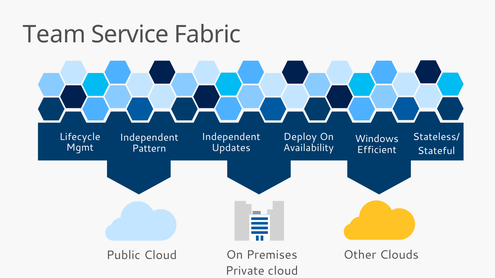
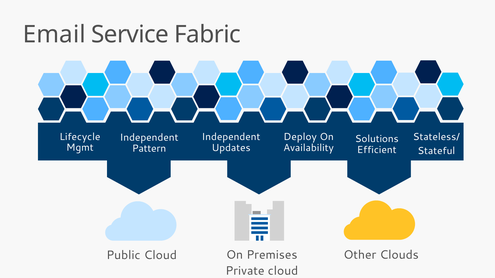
Team: Team -> Email
Windows: Windows -> Solutions
